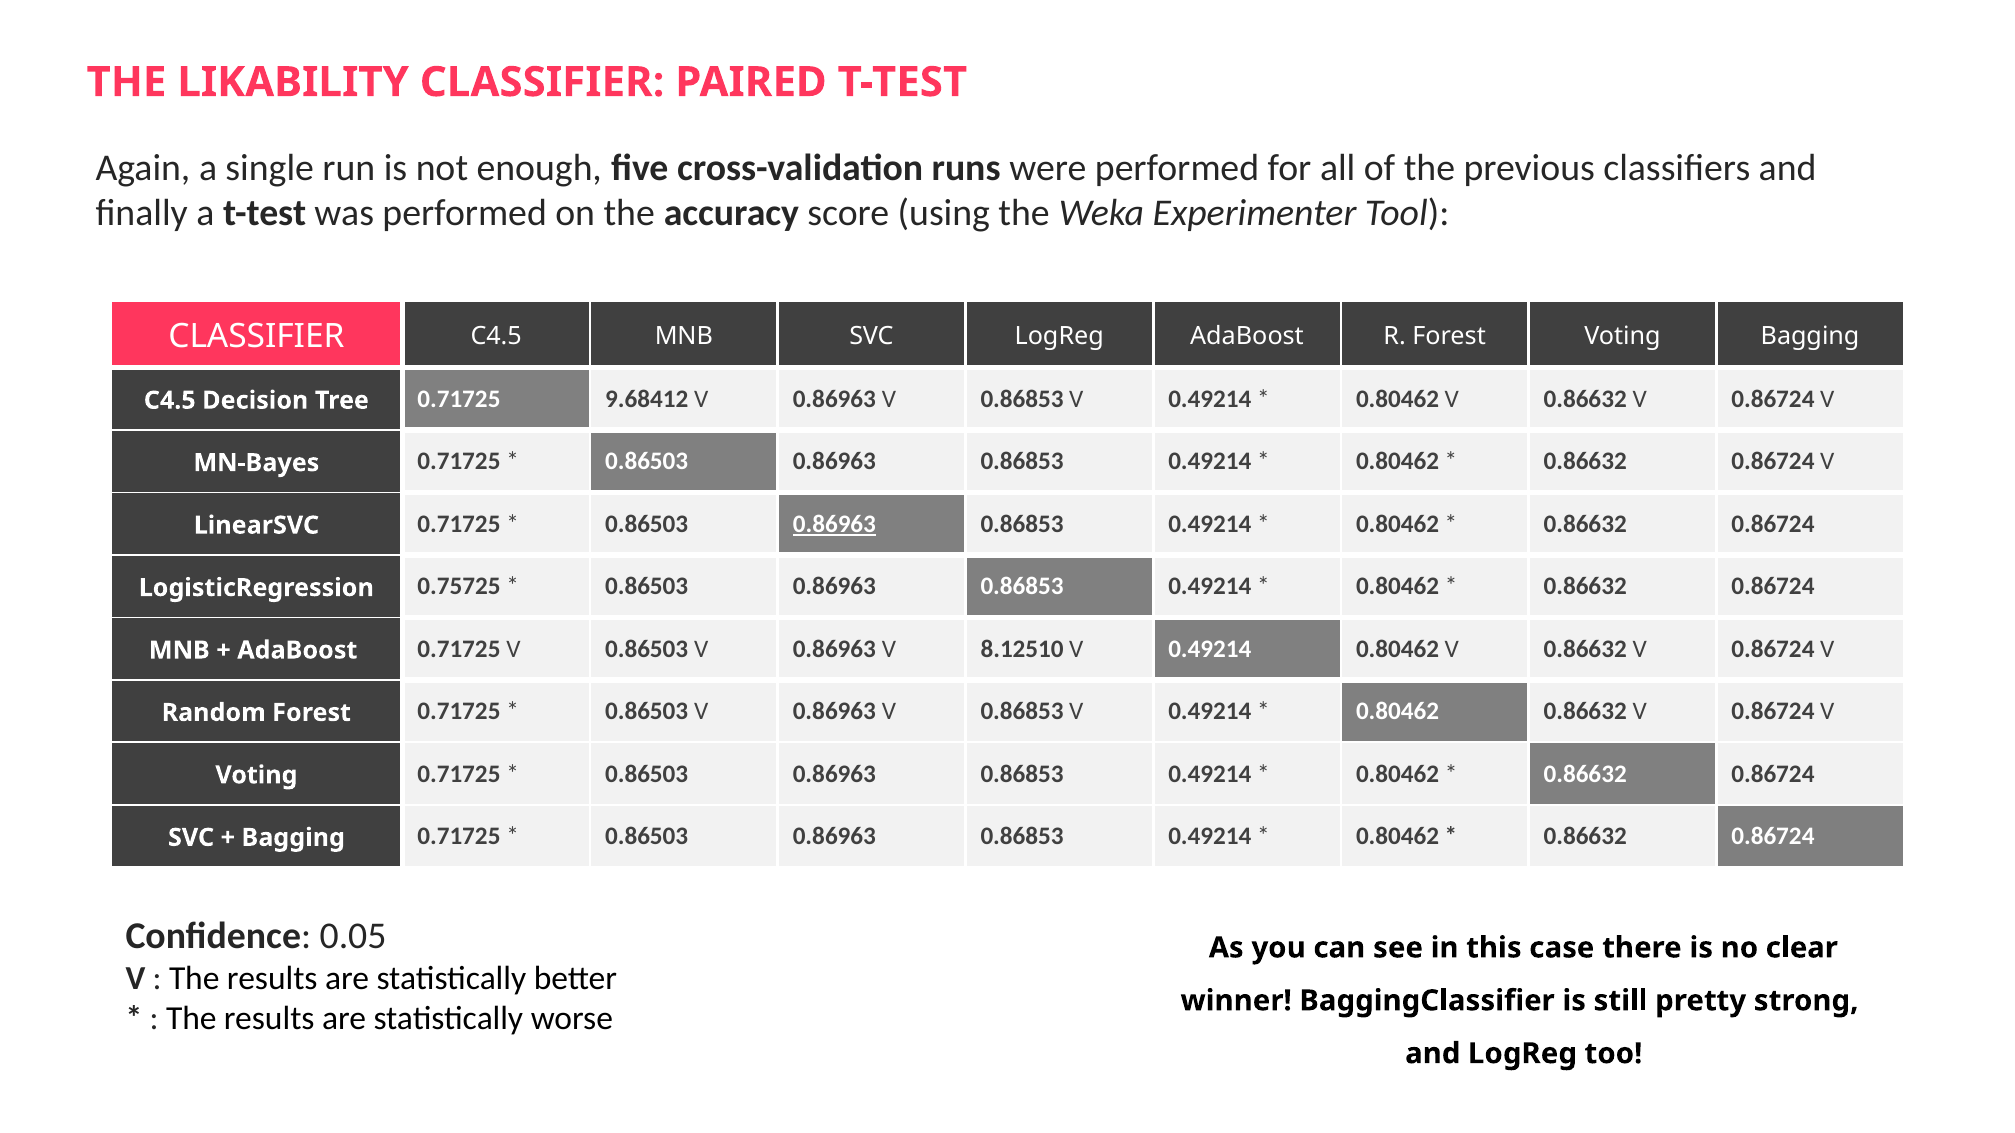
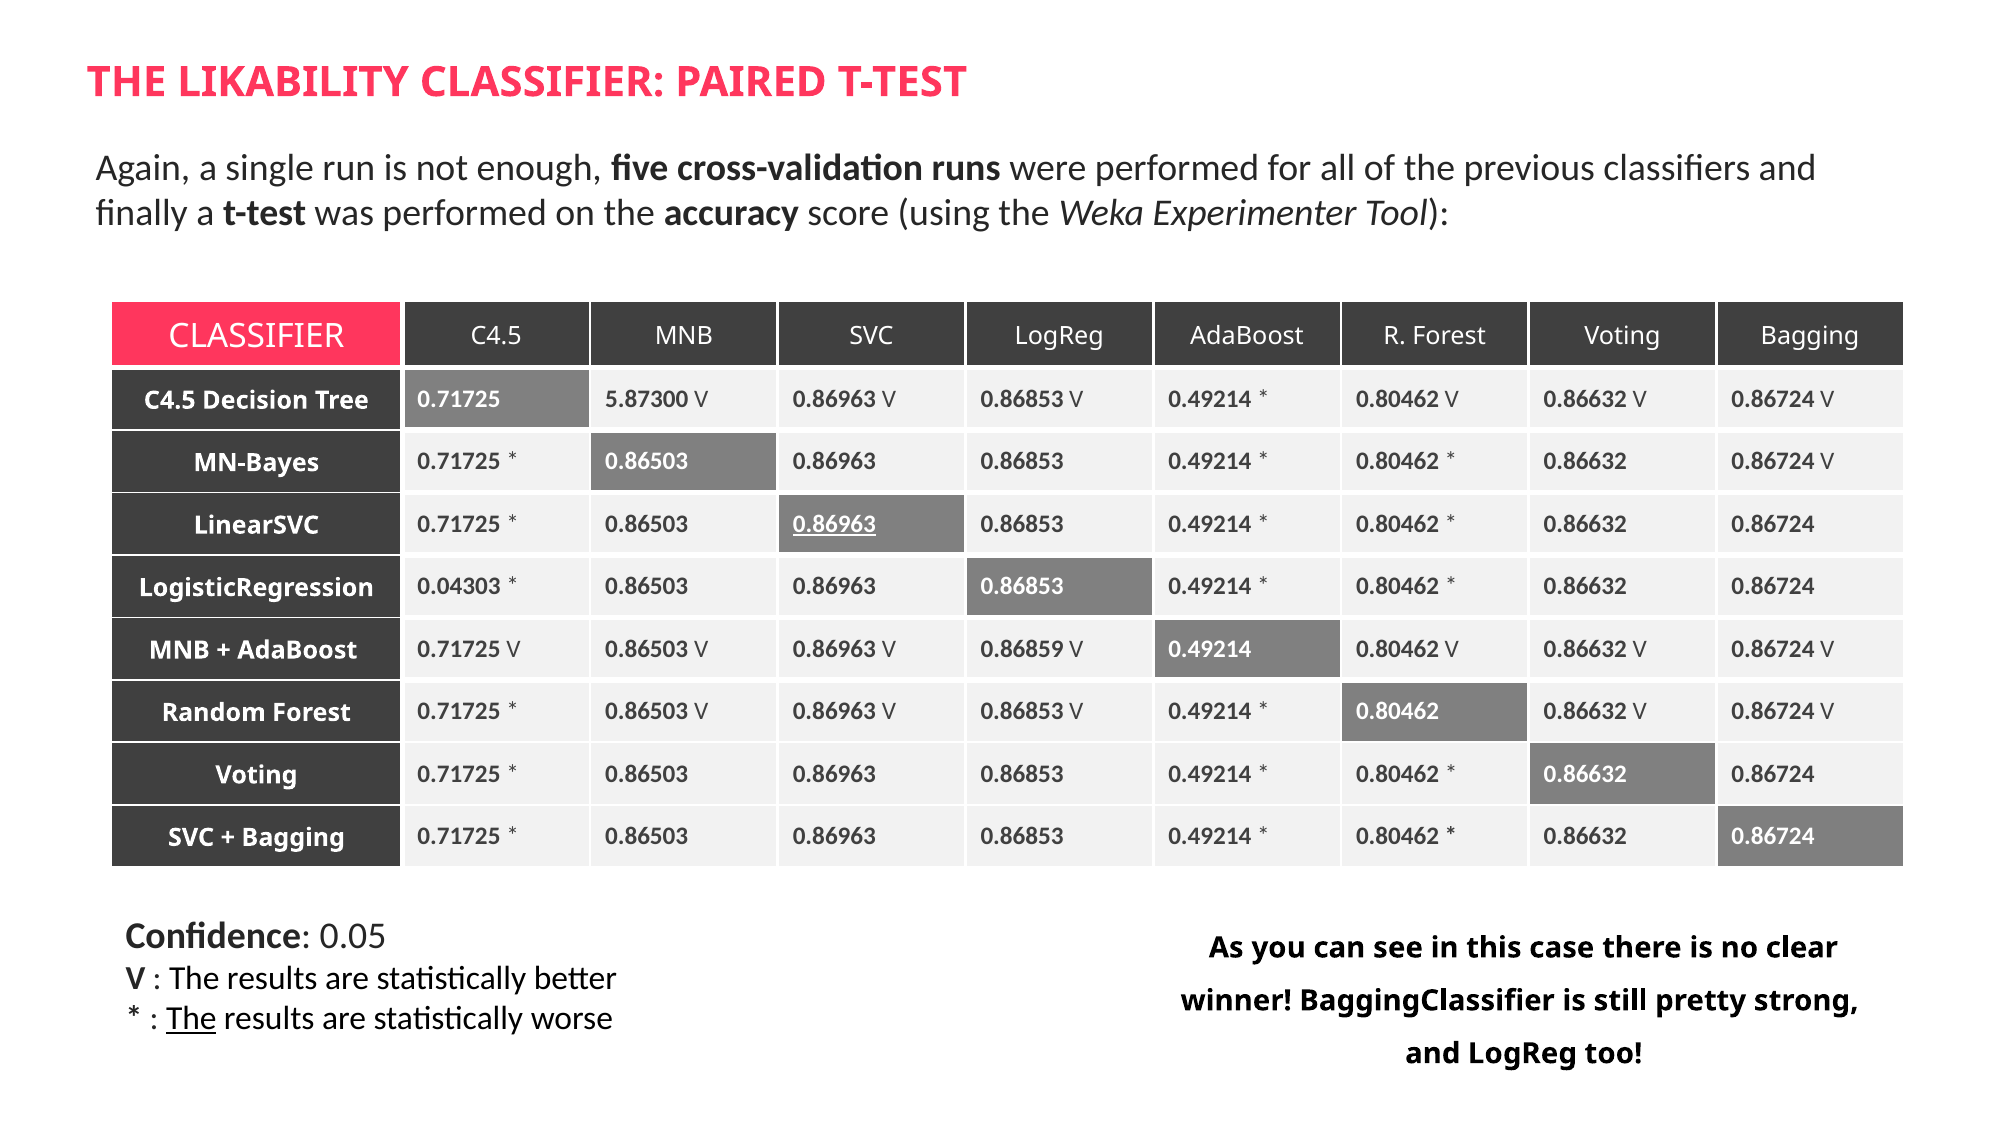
9.68412: 9.68412 -> 5.87300
0.75725: 0.75725 -> 0.04303
8.12510: 8.12510 -> 0.86859
The at (191, 1019) underline: none -> present
